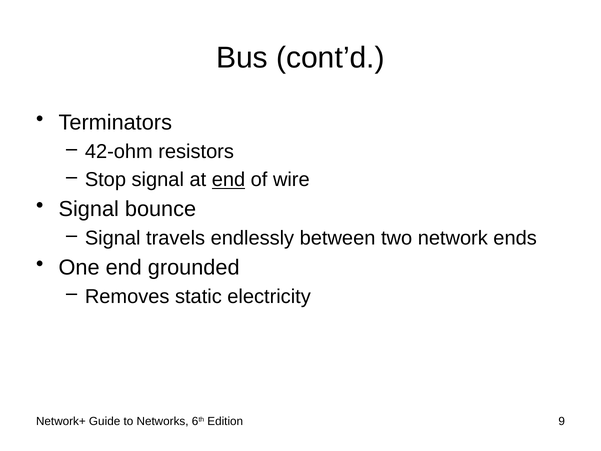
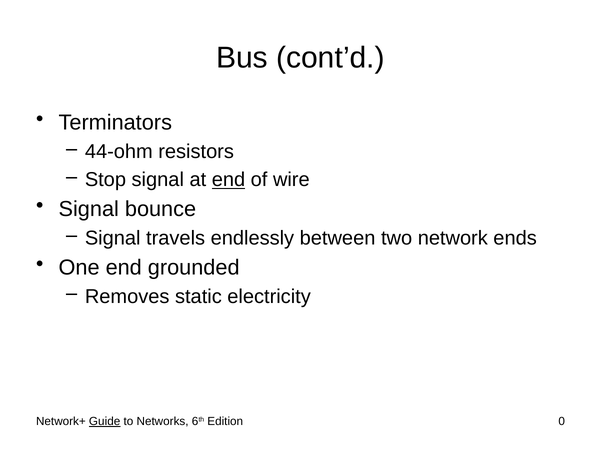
42-ohm: 42-ohm -> 44-ohm
Guide underline: none -> present
9: 9 -> 0
